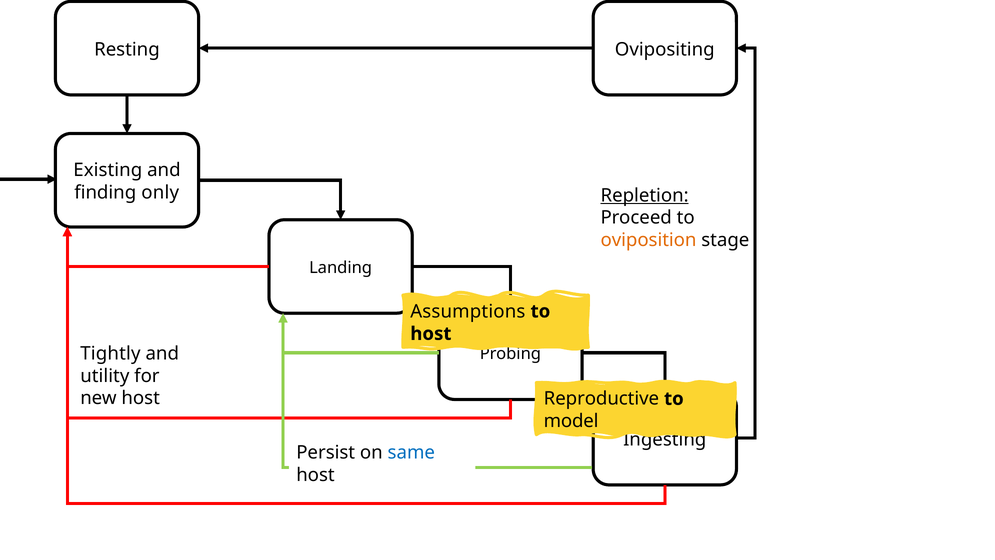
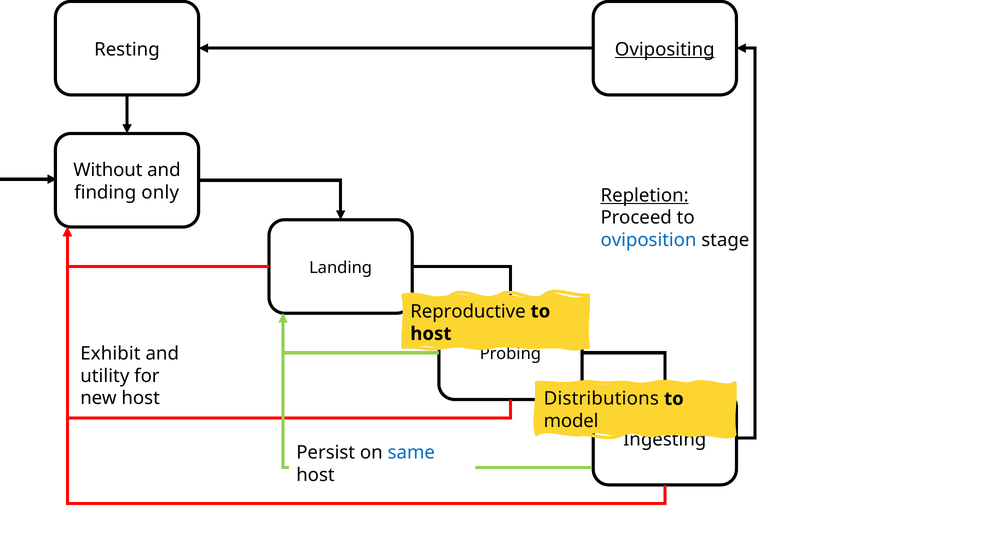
Ovipositing underline: none -> present
Existing: Existing -> Without
oviposition colour: orange -> blue
Assumptions: Assumptions -> Reproductive
Tightly: Tightly -> Exhibit
Reproductive: Reproductive -> Distributions
